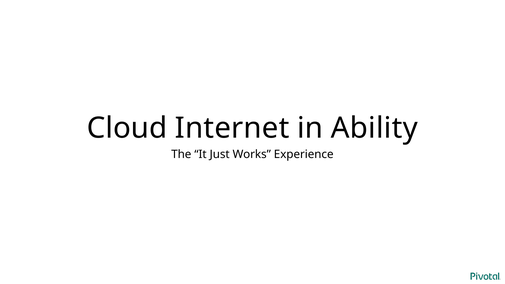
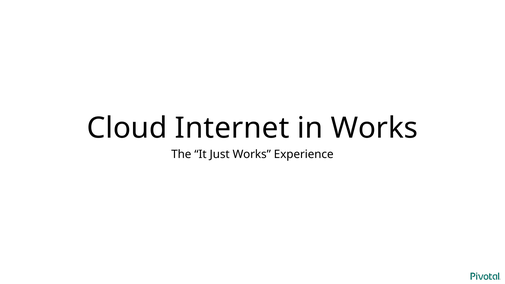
in Ability: Ability -> Works
